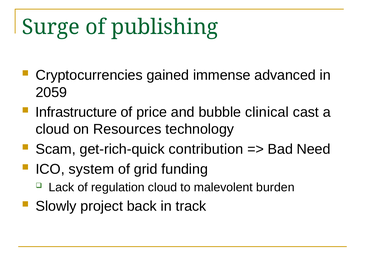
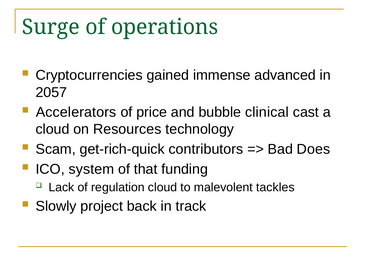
publishing: publishing -> operations
2059: 2059 -> 2057
Infrastructure: Infrastructure -> Accelerators
contribution: contribution -> contributors
Need: Need -> Does
grid: grid -> that
burden: burden -> tackles
